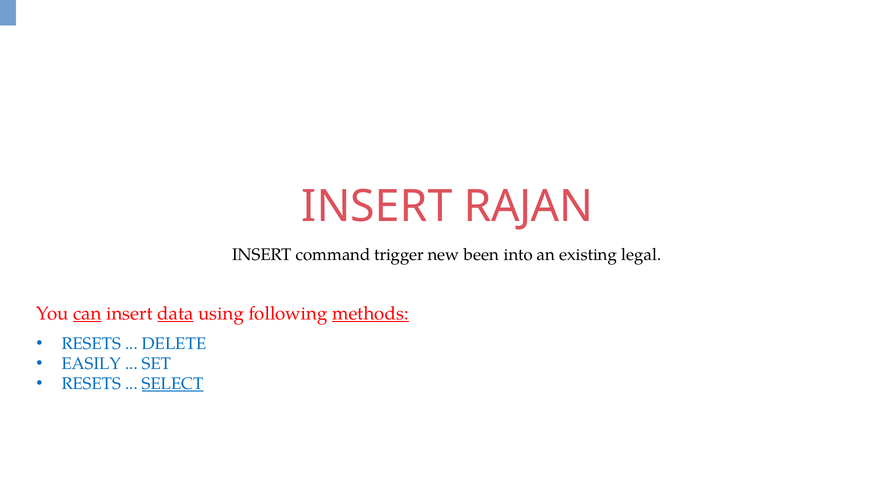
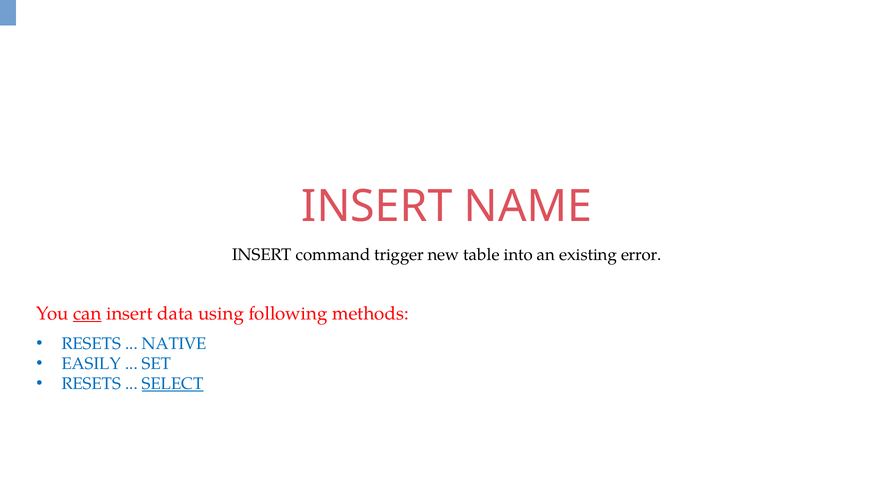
RAJAN: RAJAN -> NAME
been: been -> table
legal: legal -> error
data underline: present -> none
methods underline: present -> none
DELETE: DELETE -> NATIVE
